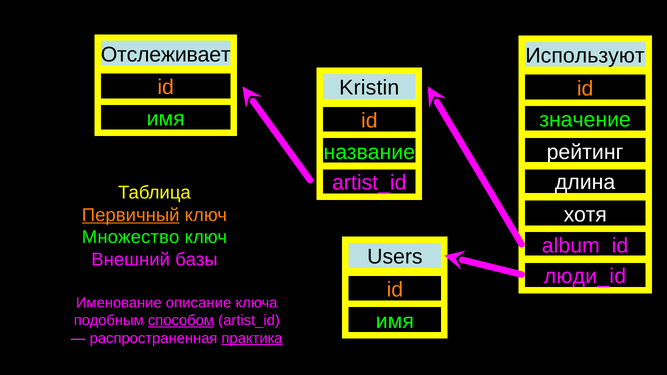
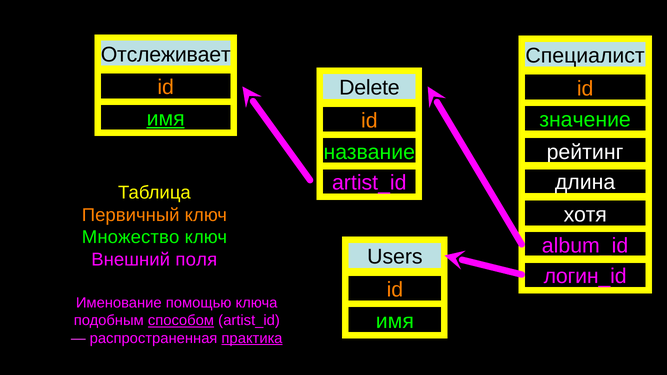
Используют: Используют -> Специалист
Kristin: Kristin -> Delete
имя at (166, 119) underline: none -> present
Первичный underline: present -> none
базы: базы -> поля
люди_id: люди_id -> логин_id
описание: описание -> помощью
